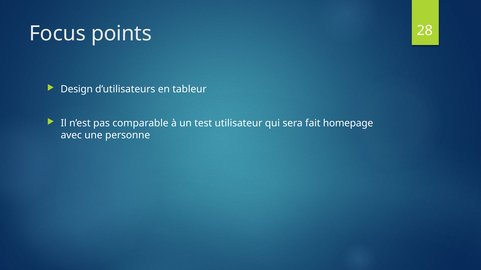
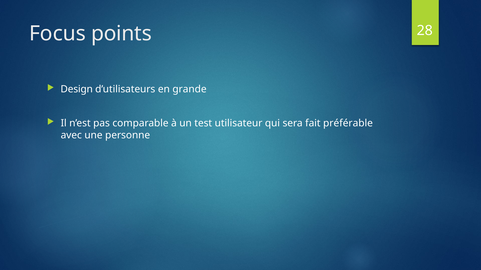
tableur: tableur -> grande
homepage: homepage -> préférable
